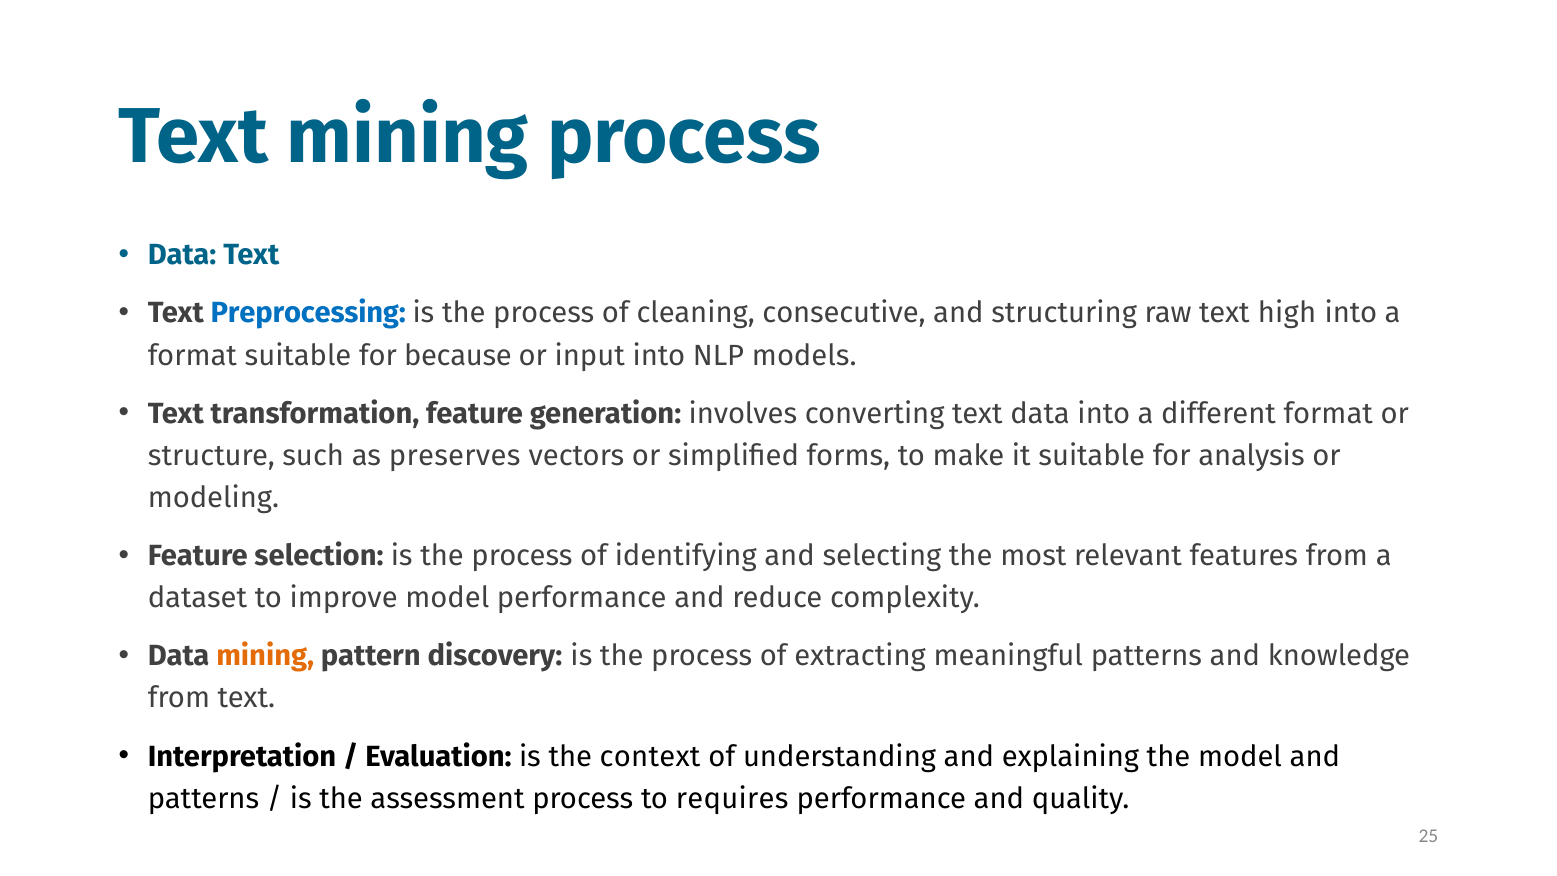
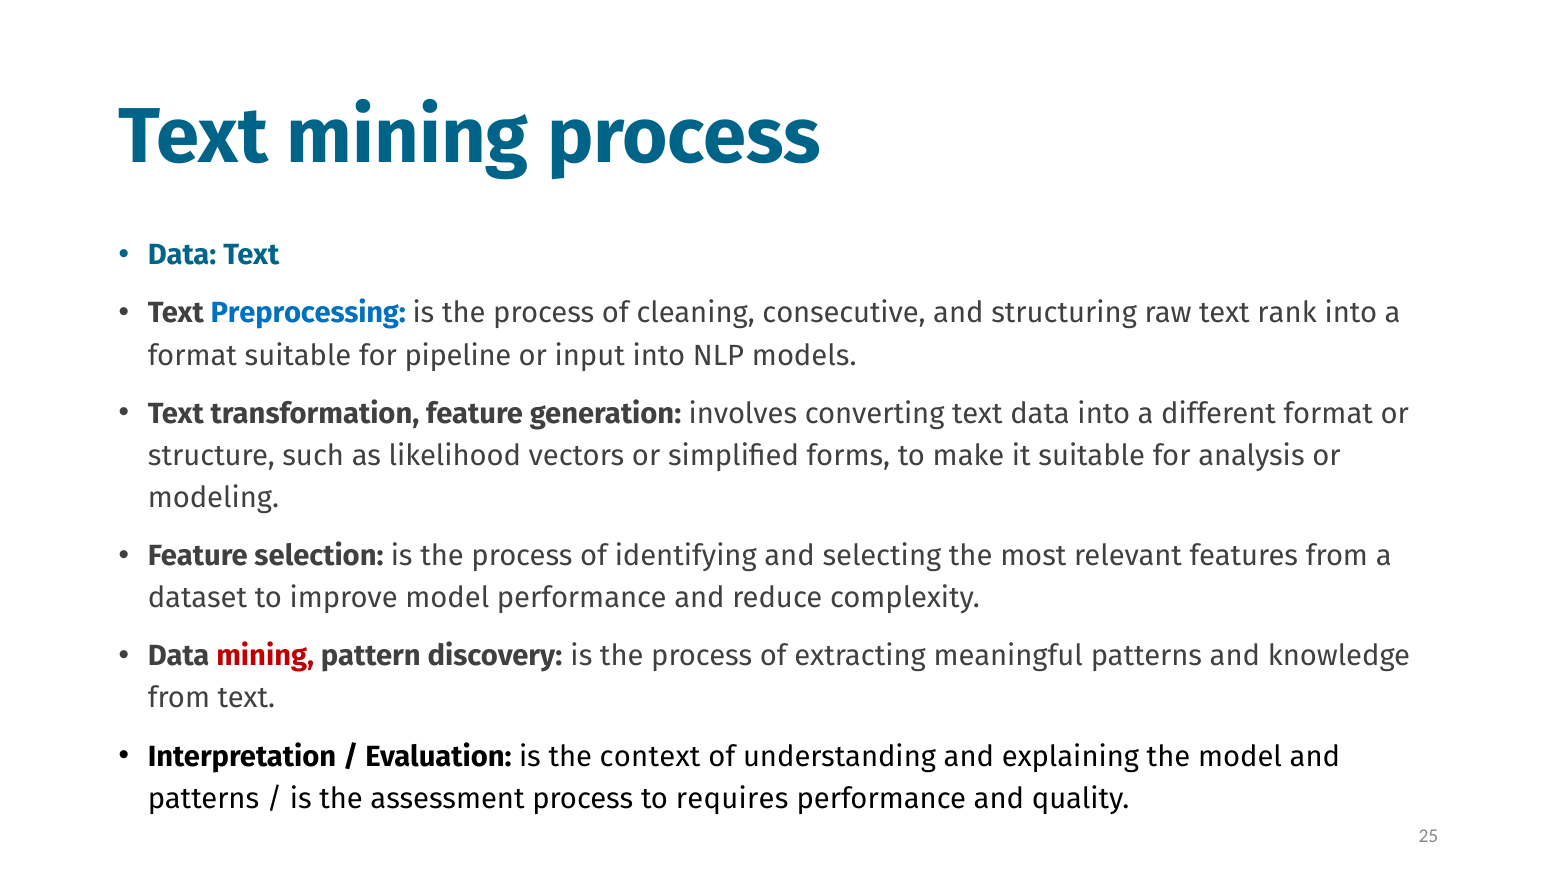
high: high -> rank
because: because -> pipeline
preserves: preserves -> likelihood
mining at (265, 656) colour: orange -> red
